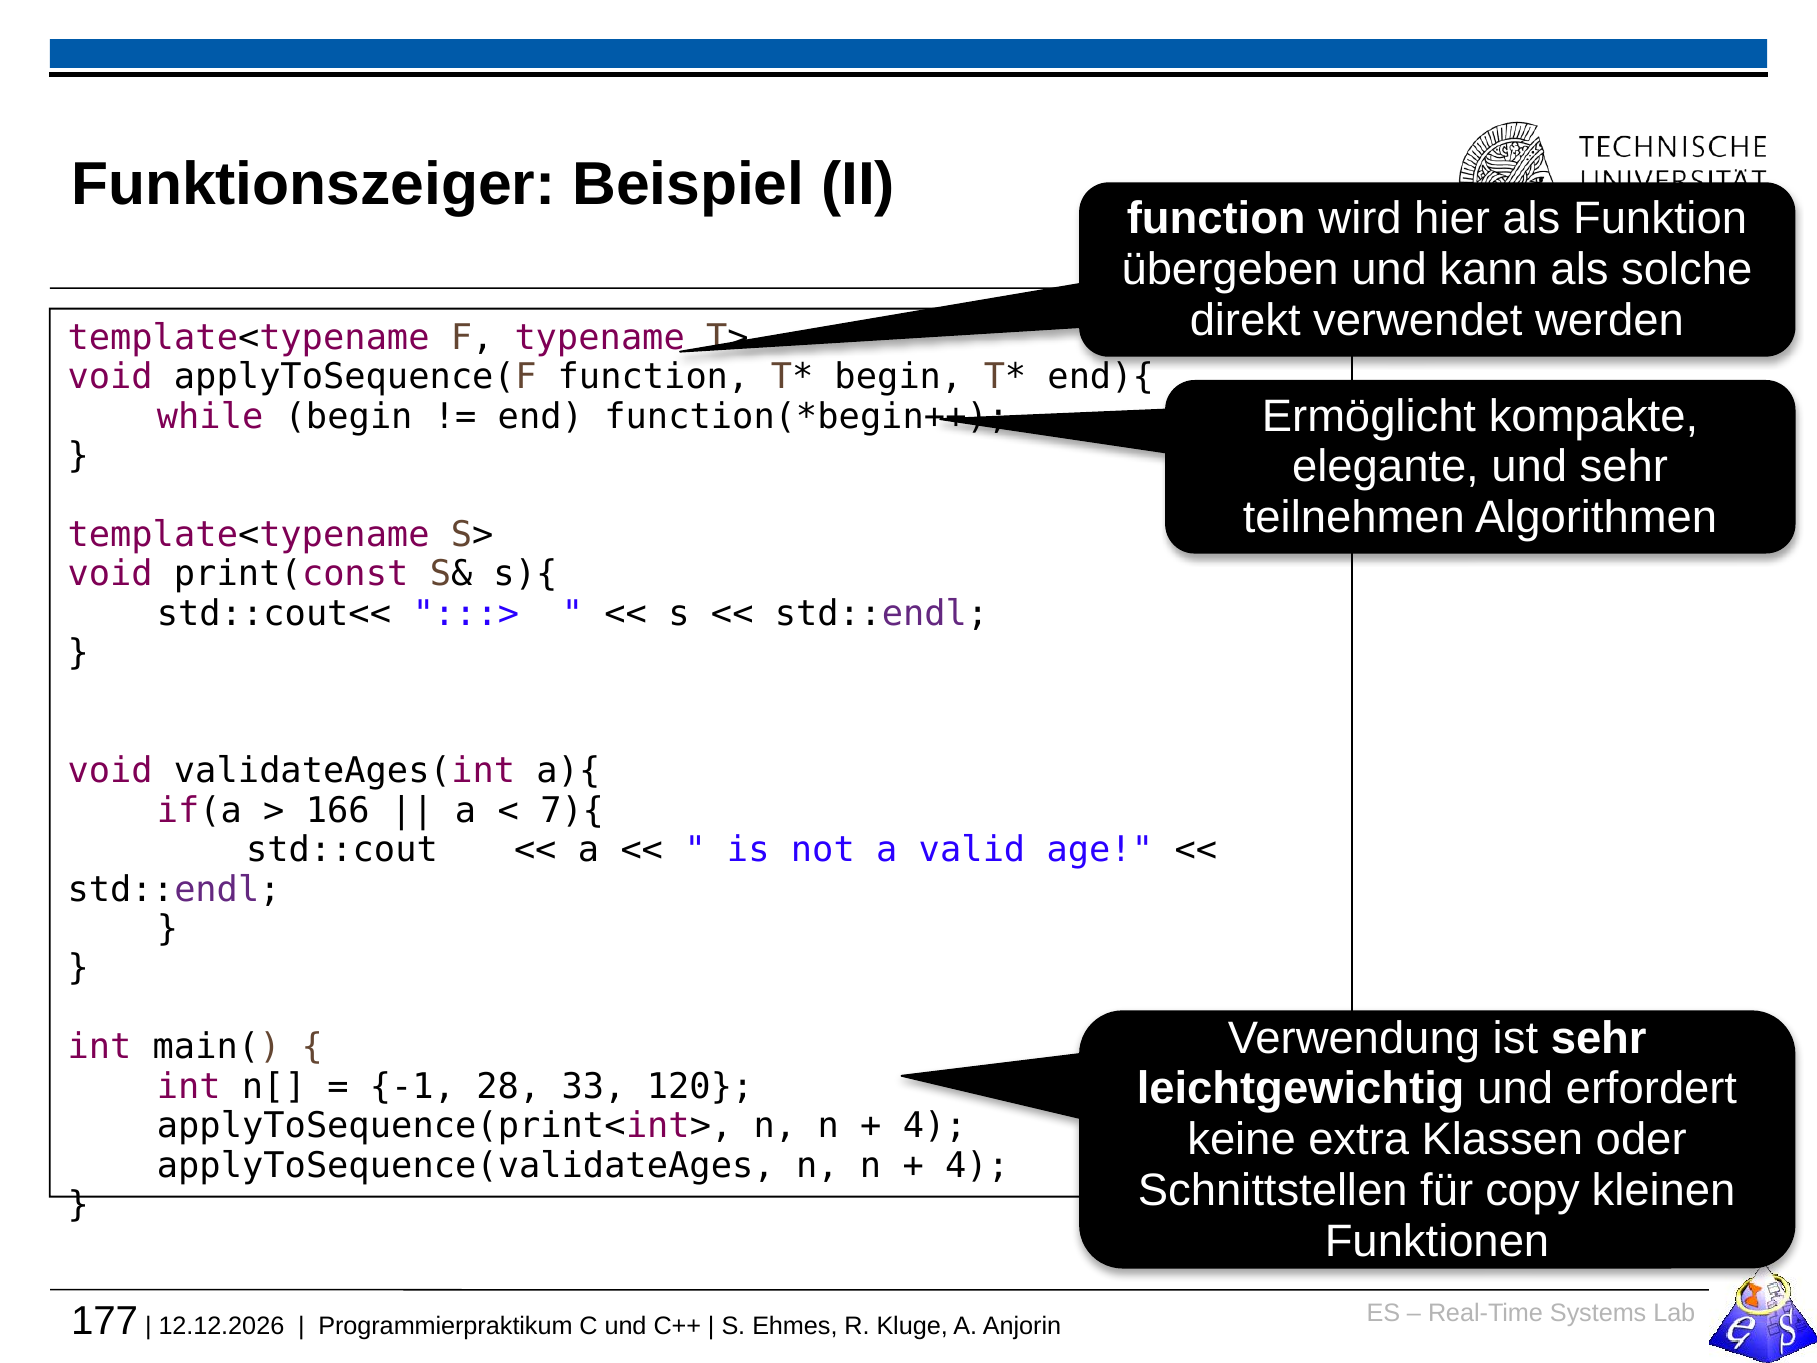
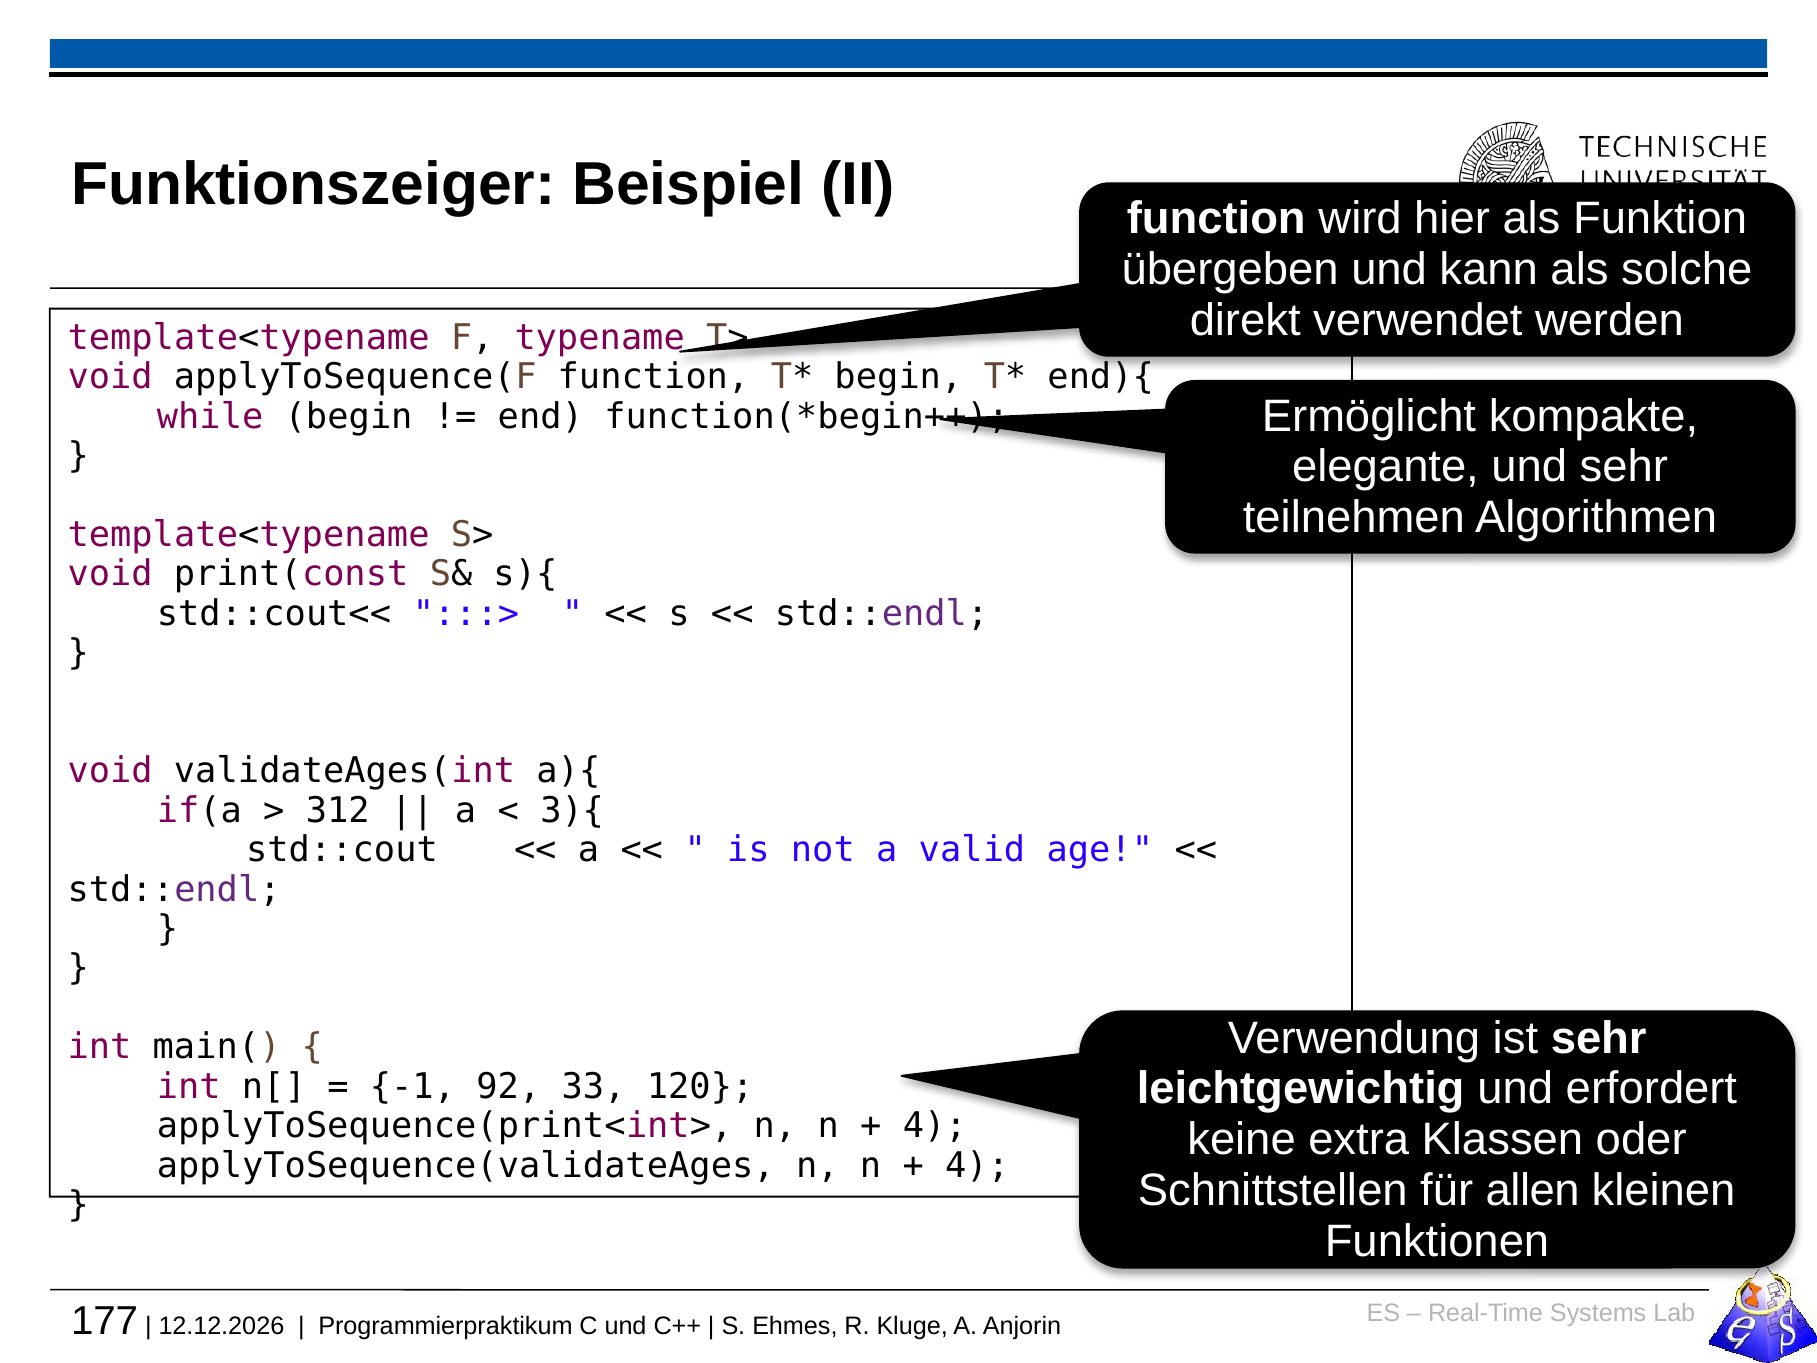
166: 166 -> 312
7){: 7){ -> 3){
28: 28 -> 92
copy: copy -> allen
